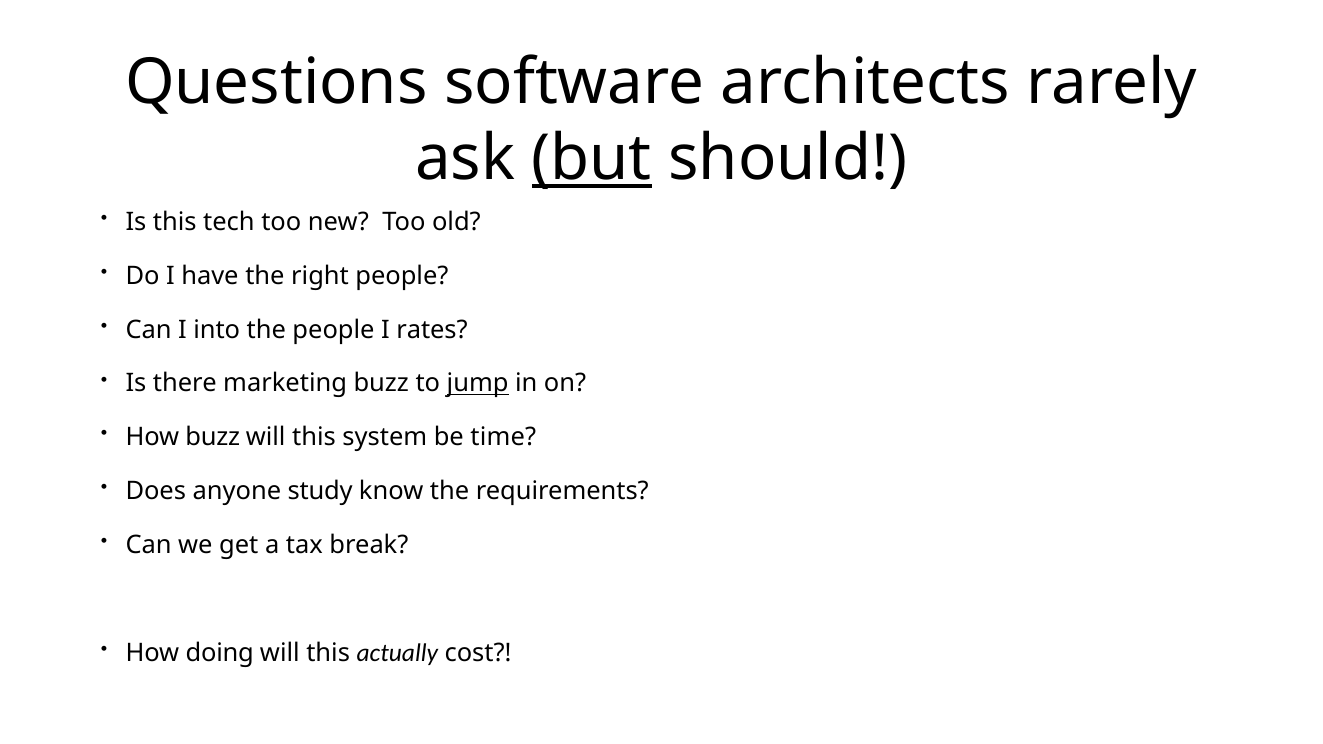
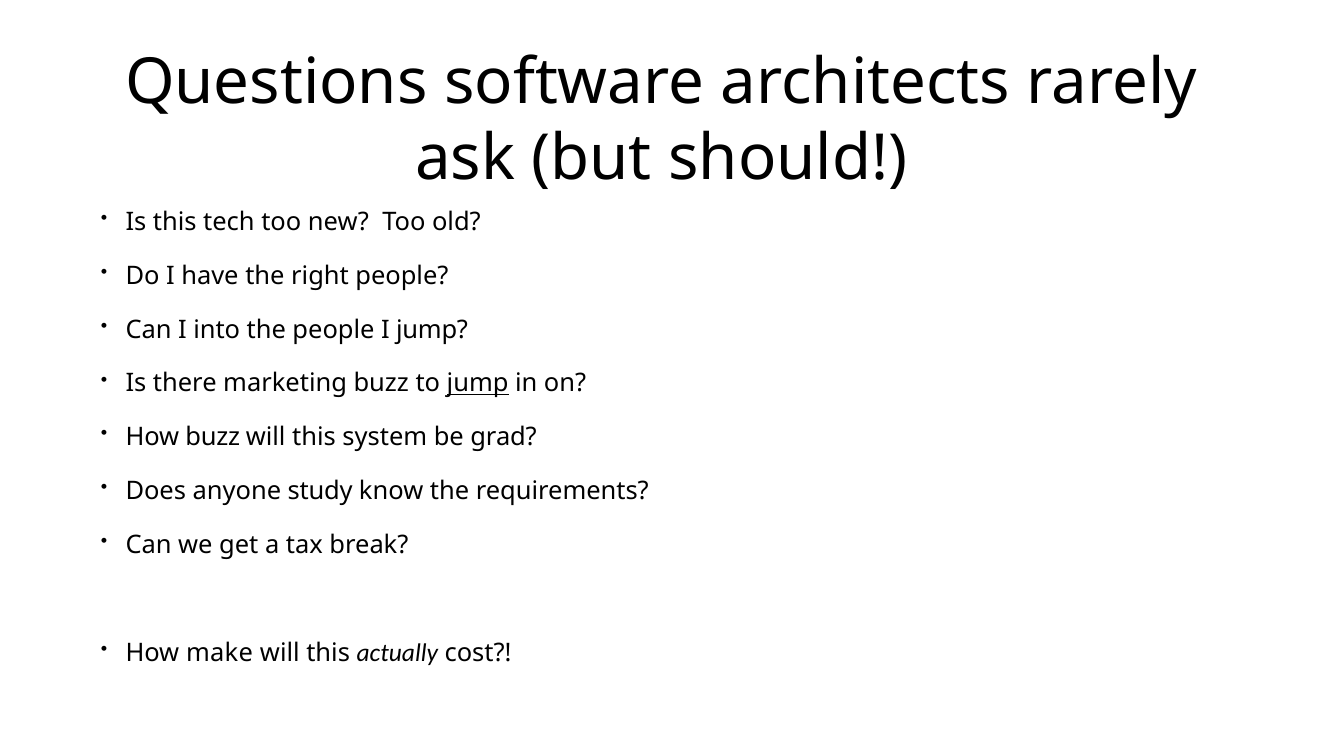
but underline: present -> none
I rates: rates -> jump
time: time -> grad
doing: doing -> make
